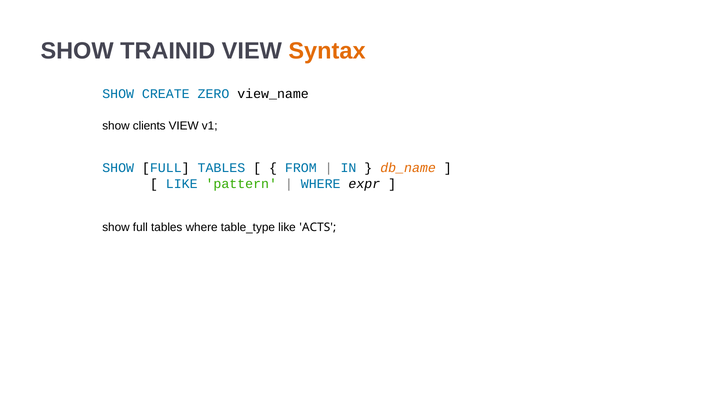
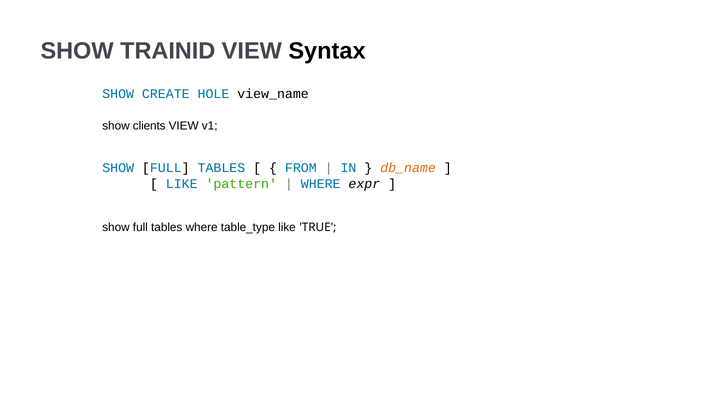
Syntax colour: orange -> black
ZERO: ZERO -> HOLE
ACTS: ACTS -> TRUE
